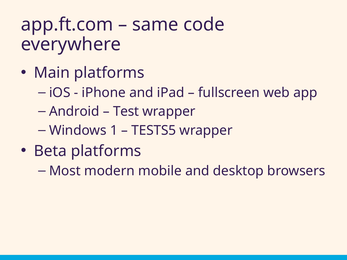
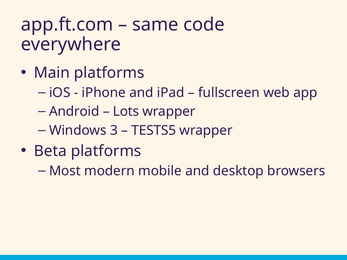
Test: Test -> Lots
1: 1 -> 3
